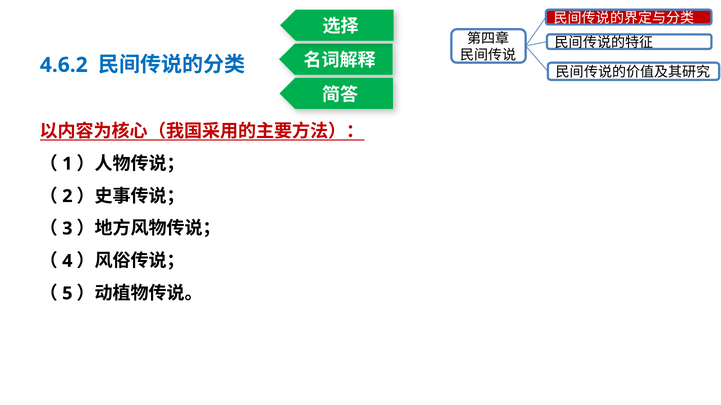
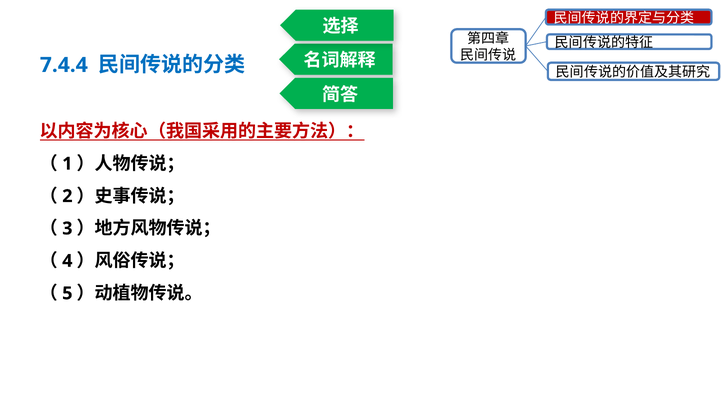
4.6.2: 4.6.2 -> 7.4.4
